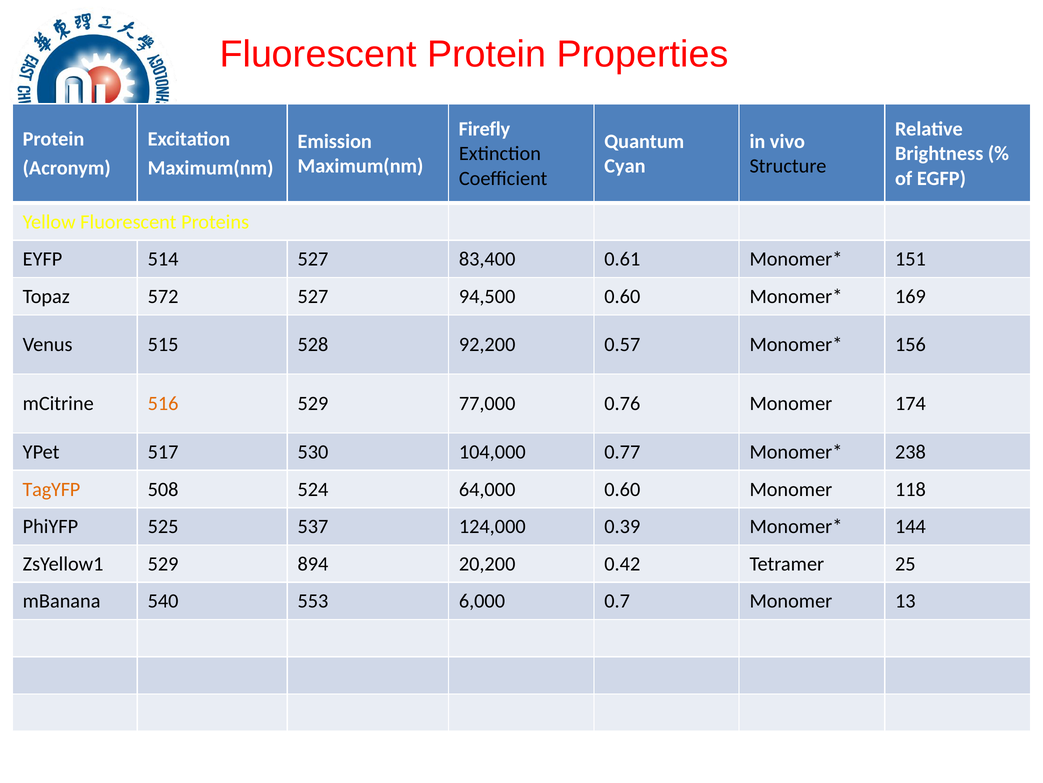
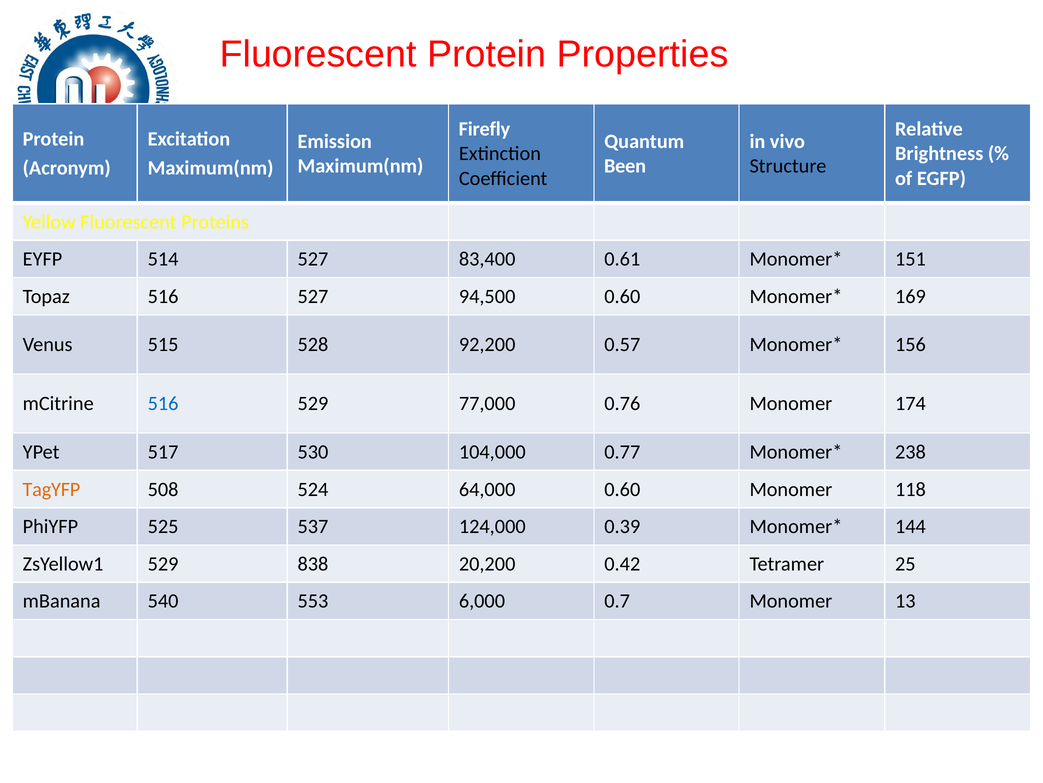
Cyan: Cyan -> Been
Topaz 572: 572 -> 516
516 at (163, 403) colour: orange -> blue
894: 894 -> 838
